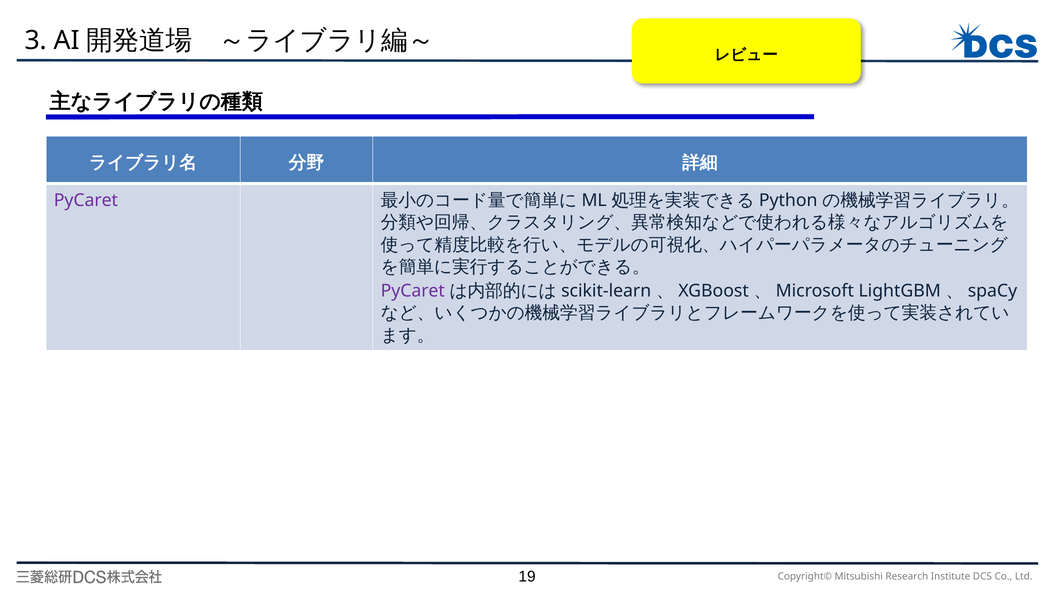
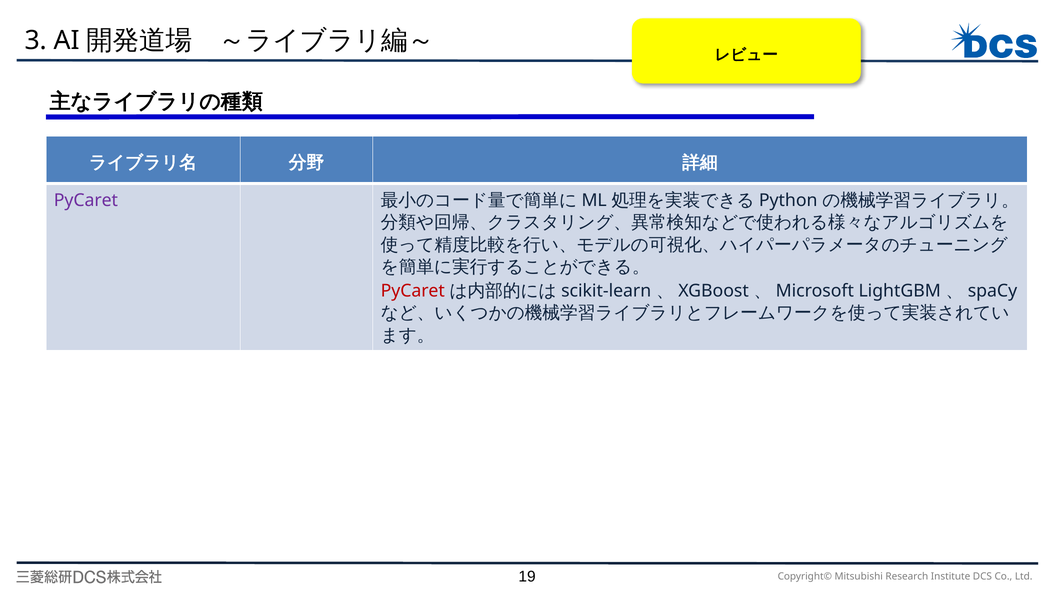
PyCaret at (413, 291) colour: purple -> red
